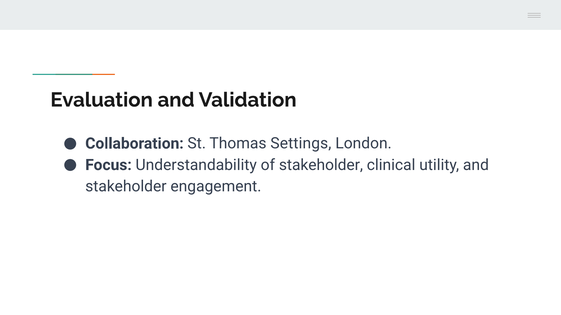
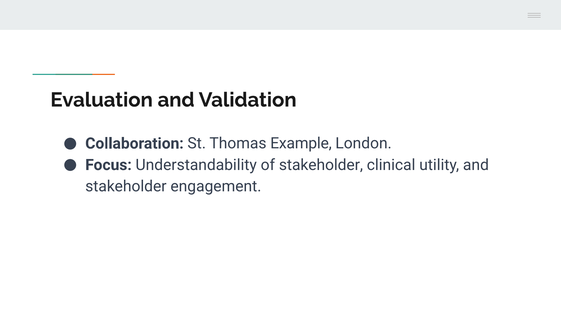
Settings: Settings -> Example
